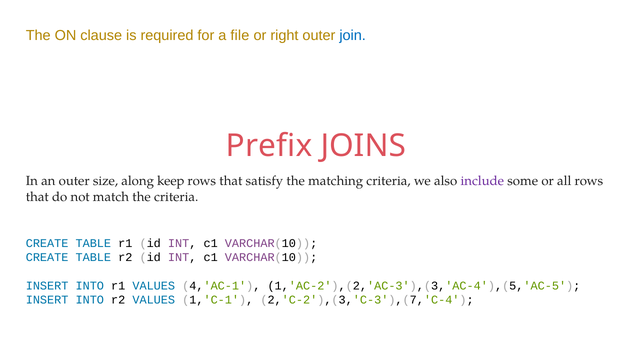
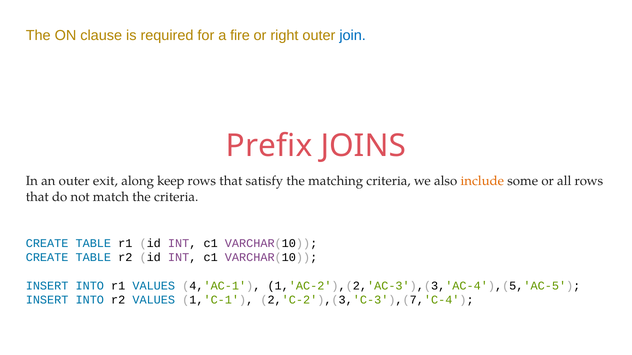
file: file -> fire
size: size -> exit
include colour: purple -> orange
